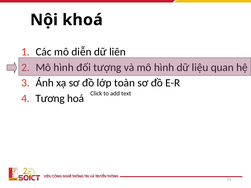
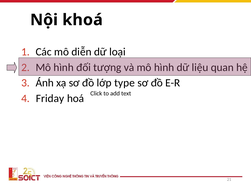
liên: liên -> loại
toàn: toàn -> type
Tương: Tương -> Friday
